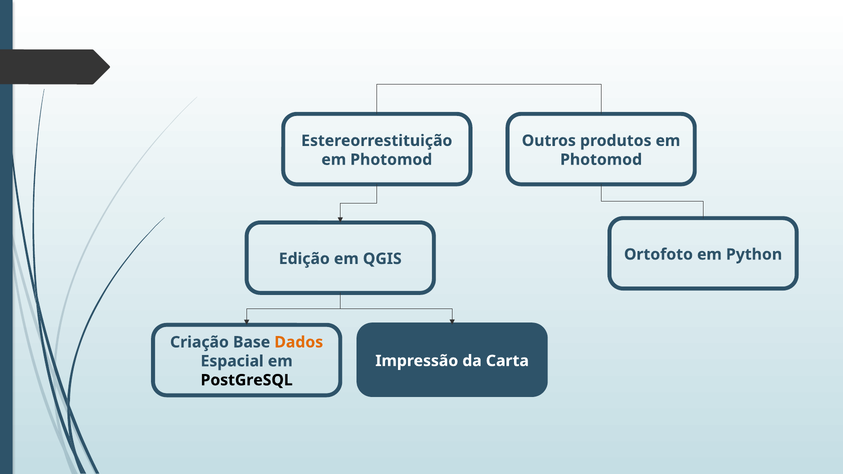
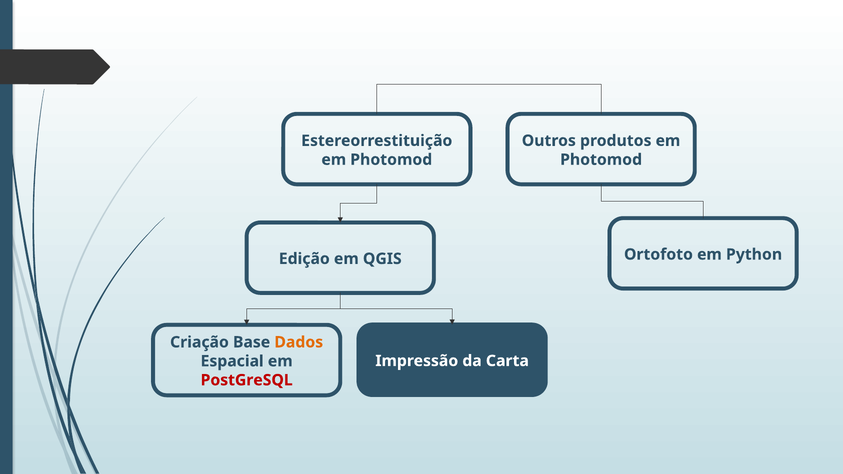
PostGreSQL colour: black -> red
